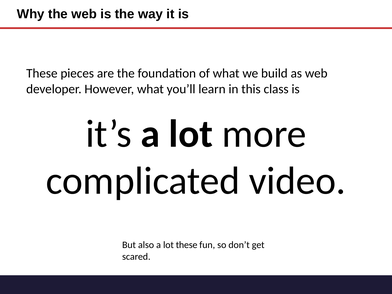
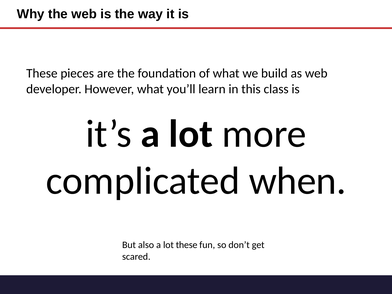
video: video -> when
